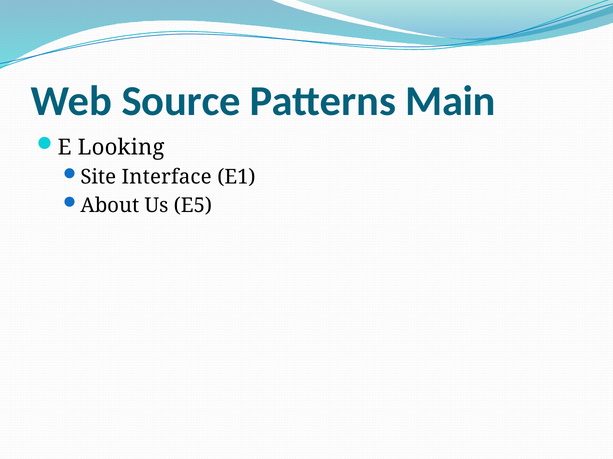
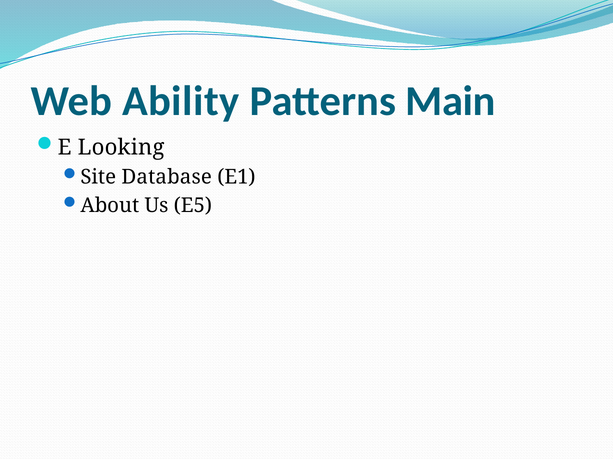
Source: Source -> Ability
Interface: Interface -> Database
